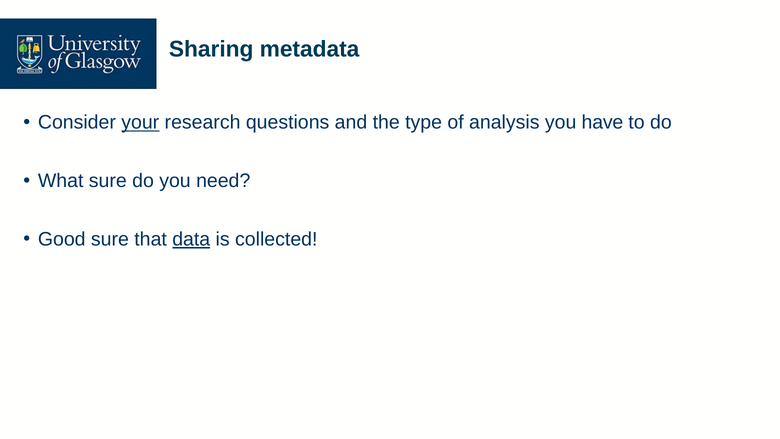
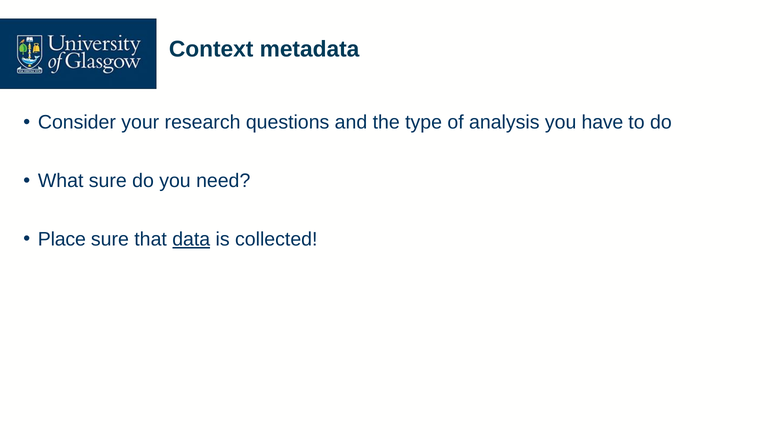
Sharing: Sharing -> Context
your underline: present -> none
Good: Good -> Place
